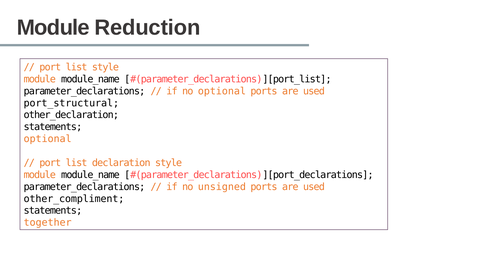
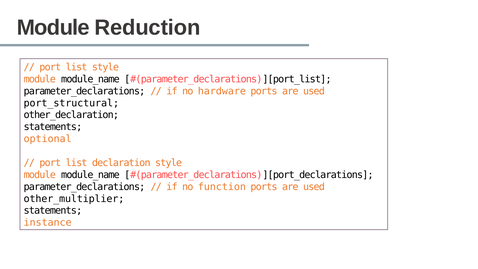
no optional: optional -> hardware
unsigned: unsigned -> function
other_compliment: other_compliment -> other_multiplier
together: together -> instance
